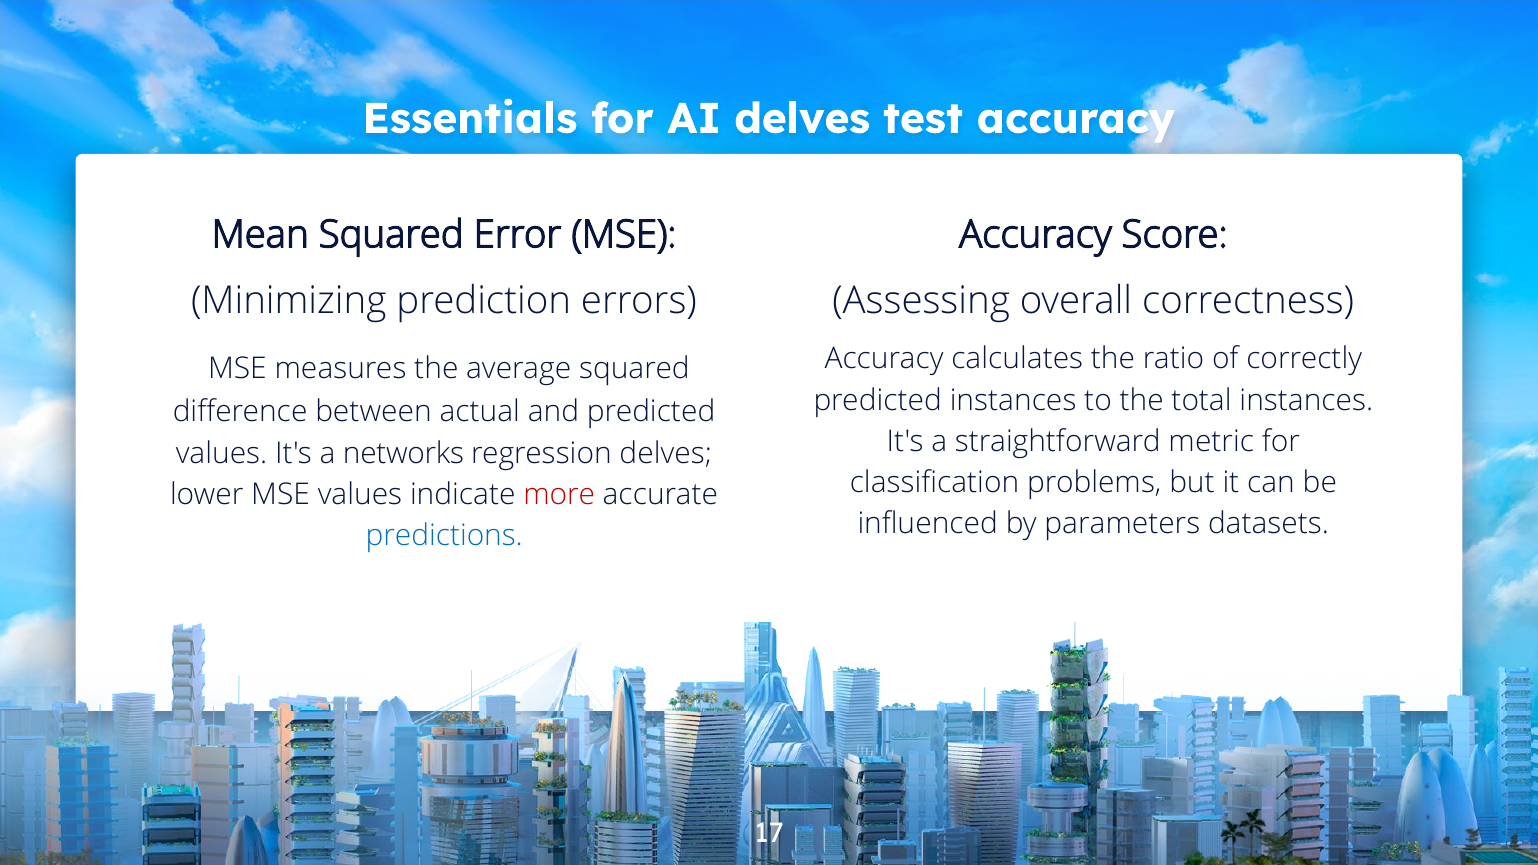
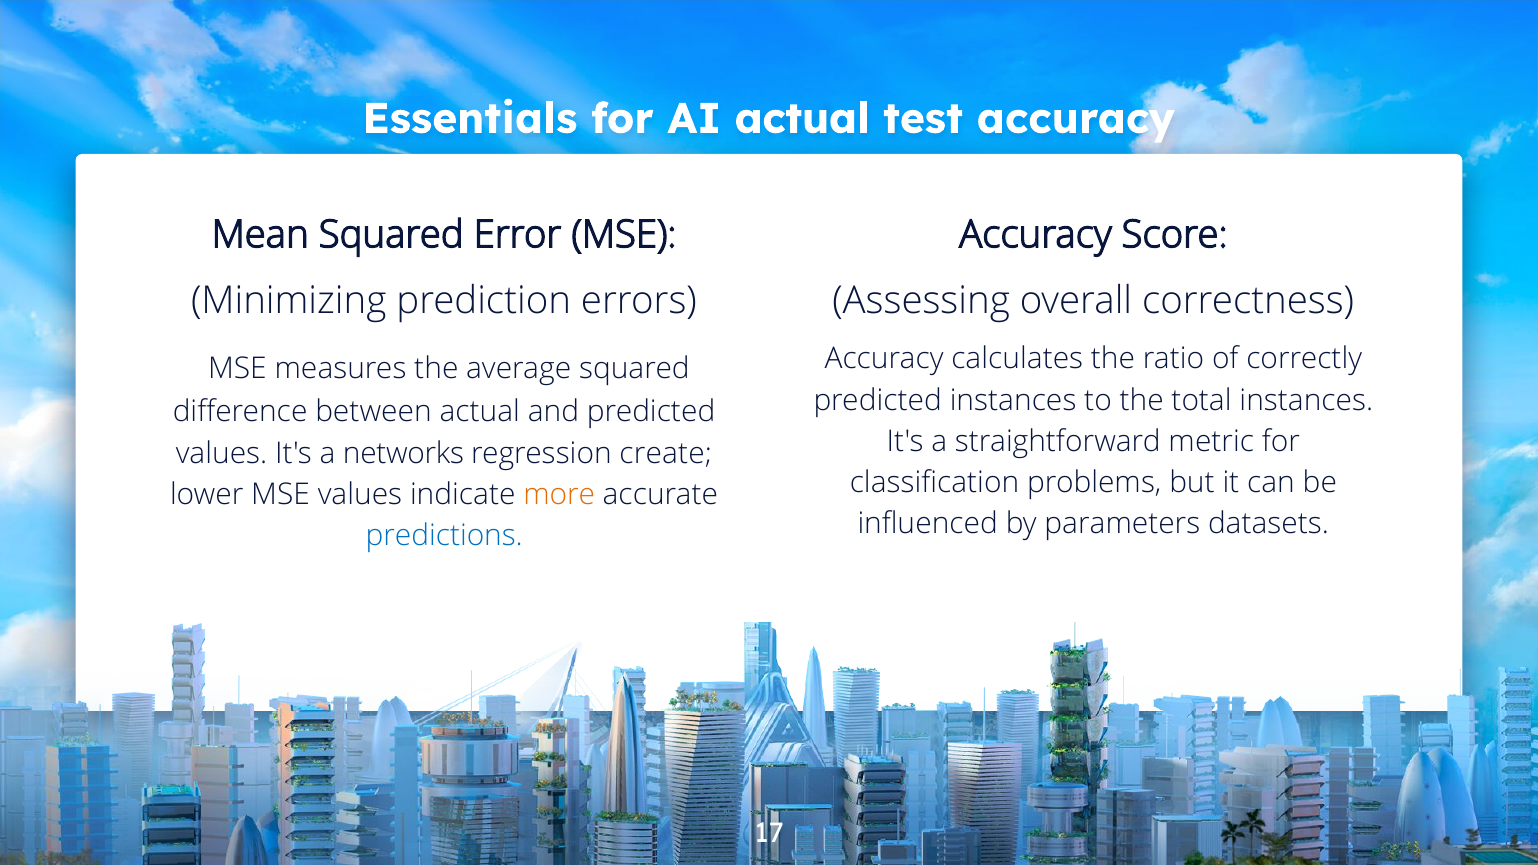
AI delves: delves -> actual
regression delves: delves -> create
more colour: red -> orange
